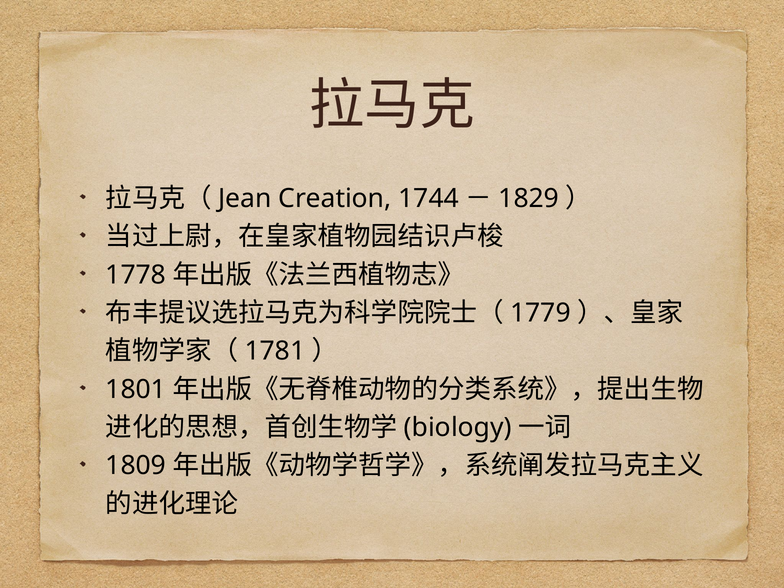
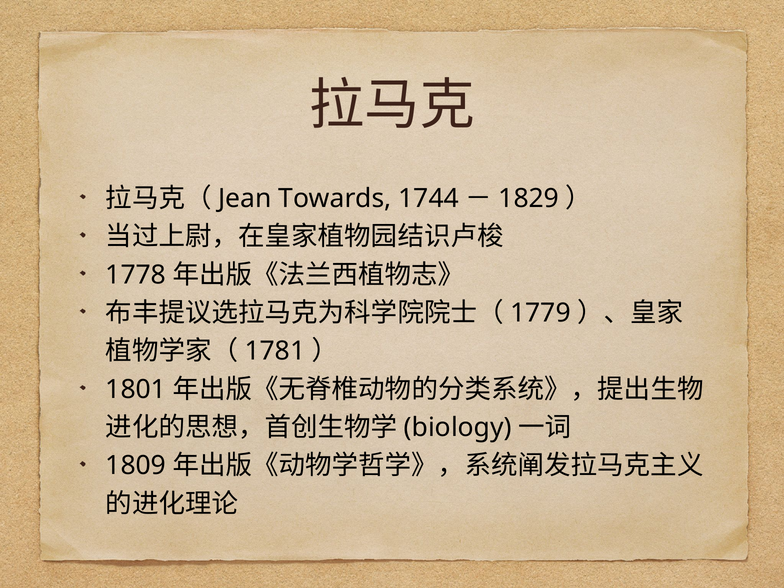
Creation: Creation -> Towards
